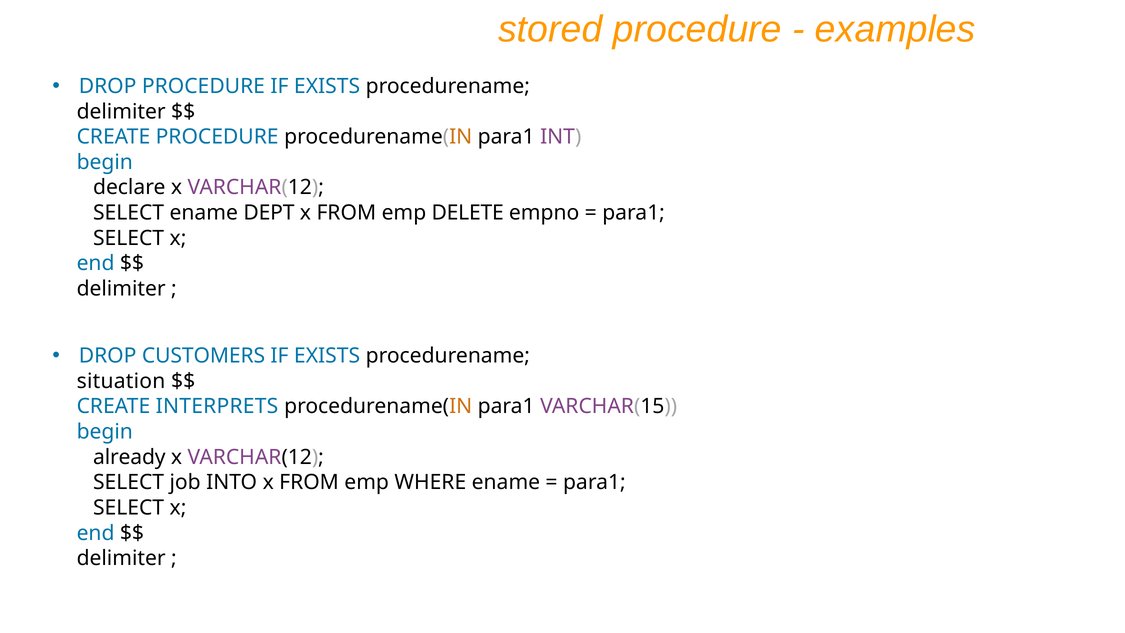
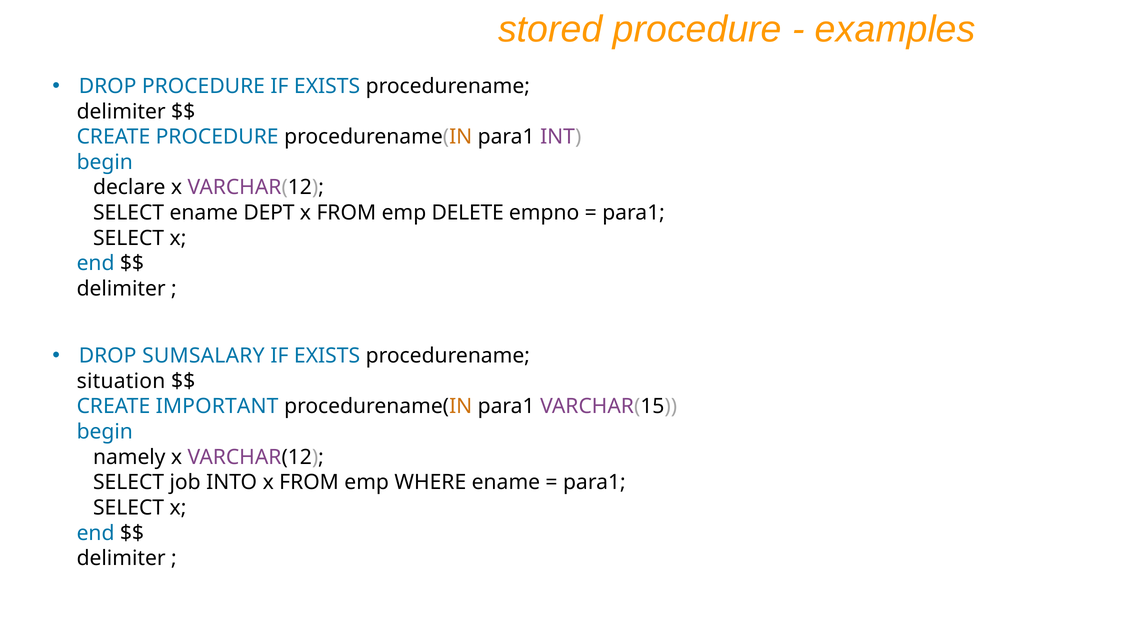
CUSTOMERS: CUSTOMERS -> SUMSALARY
INTERPRETS: INTERPRETS -> IMPORTANT
already: already -> namely
